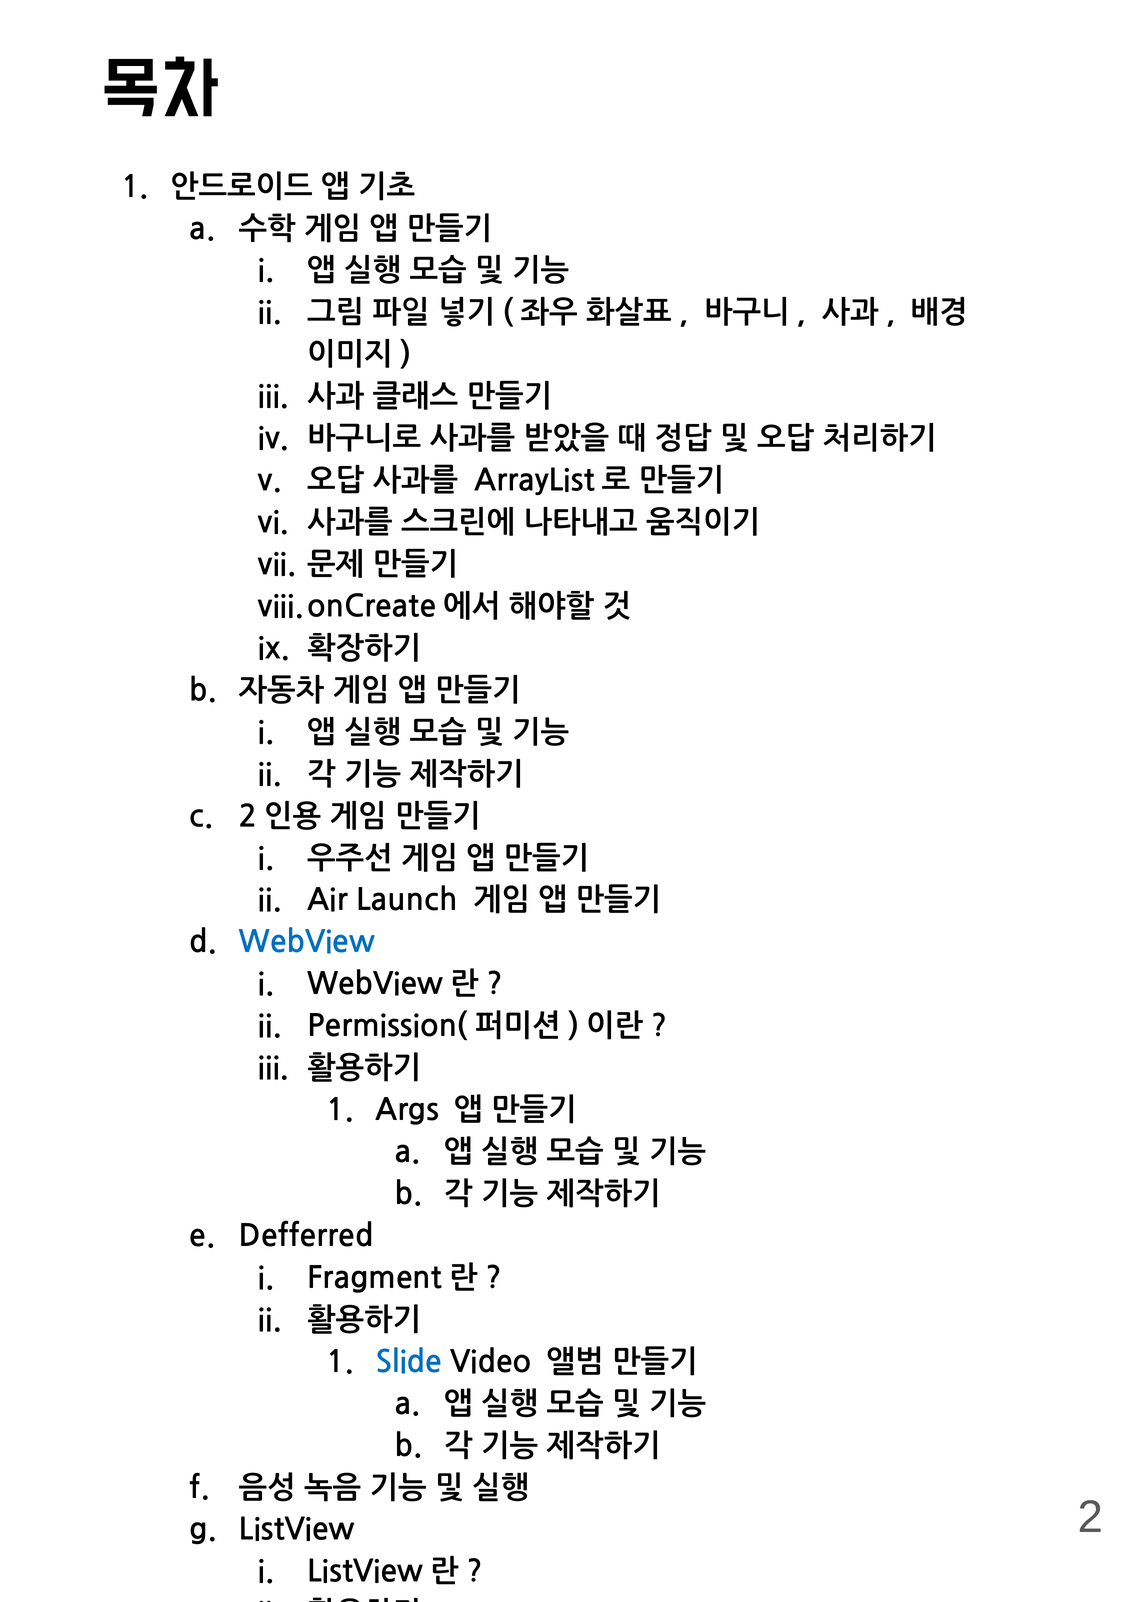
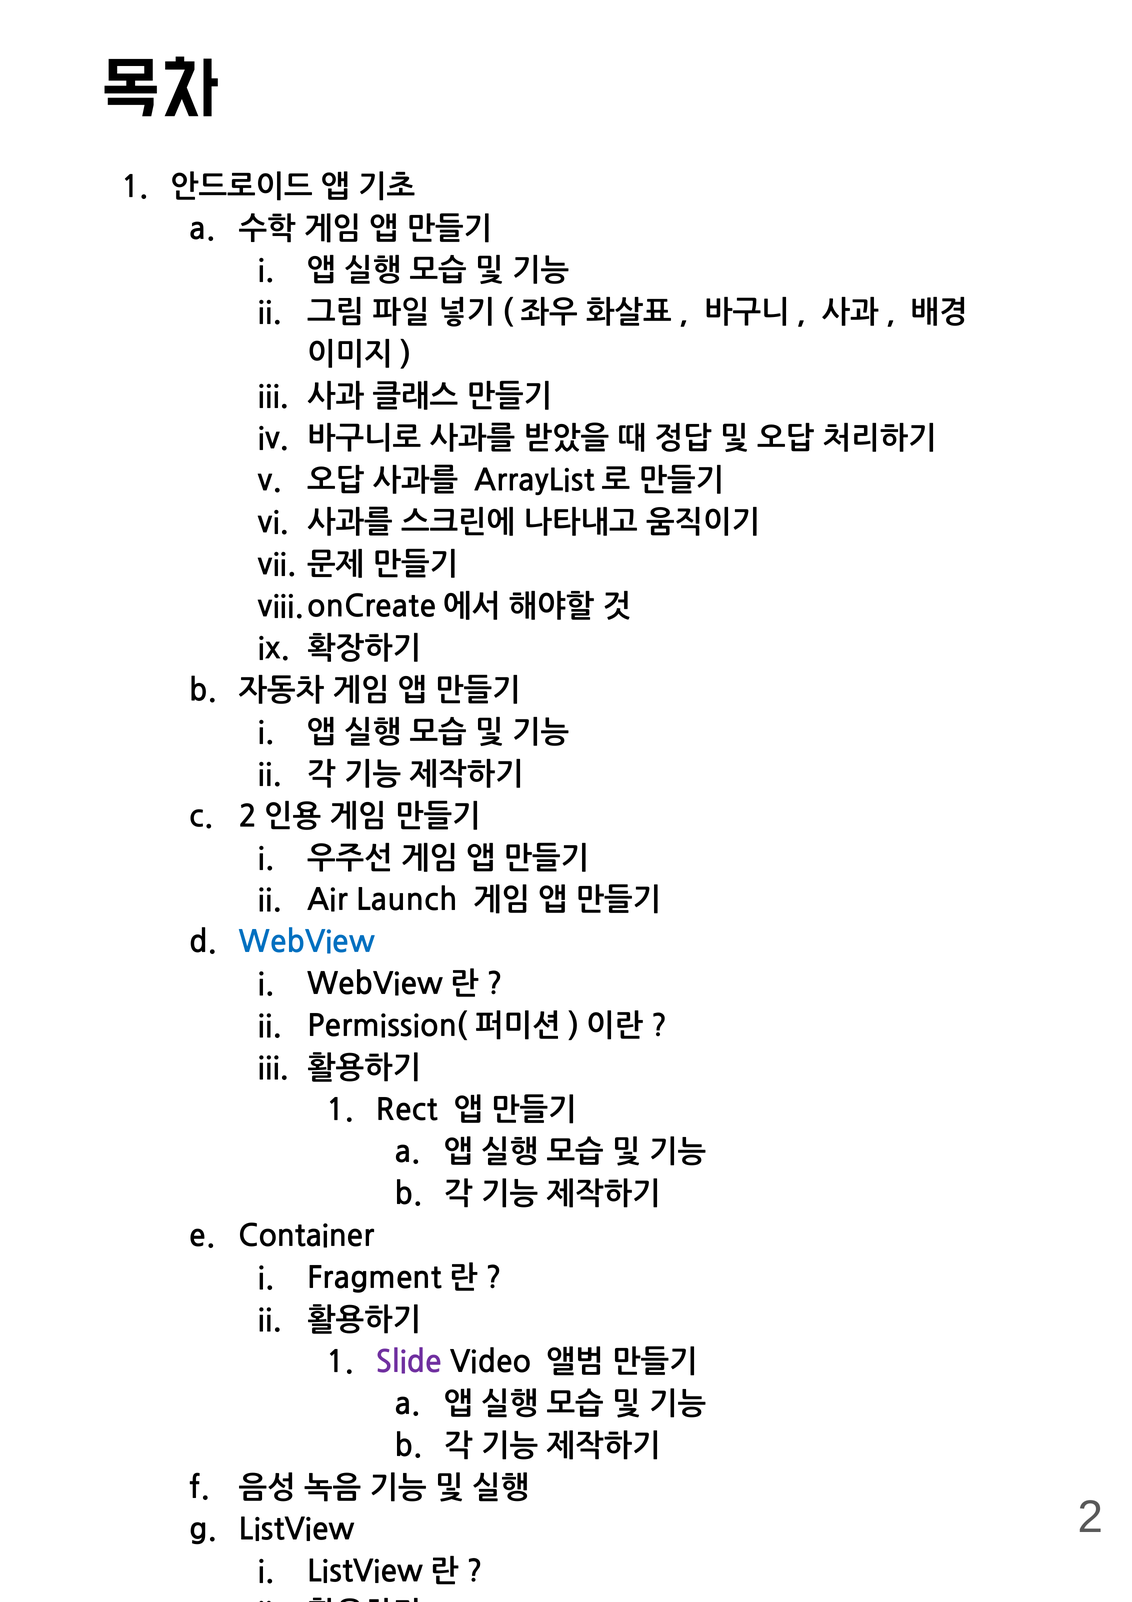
Args: Args -> Rect
Defferred: Defferred -> Container
Slide colour: blue -> purple
